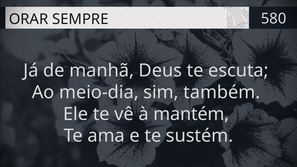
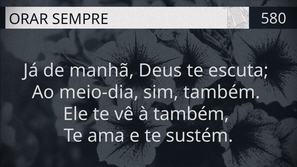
à mantém: mantém -> também
